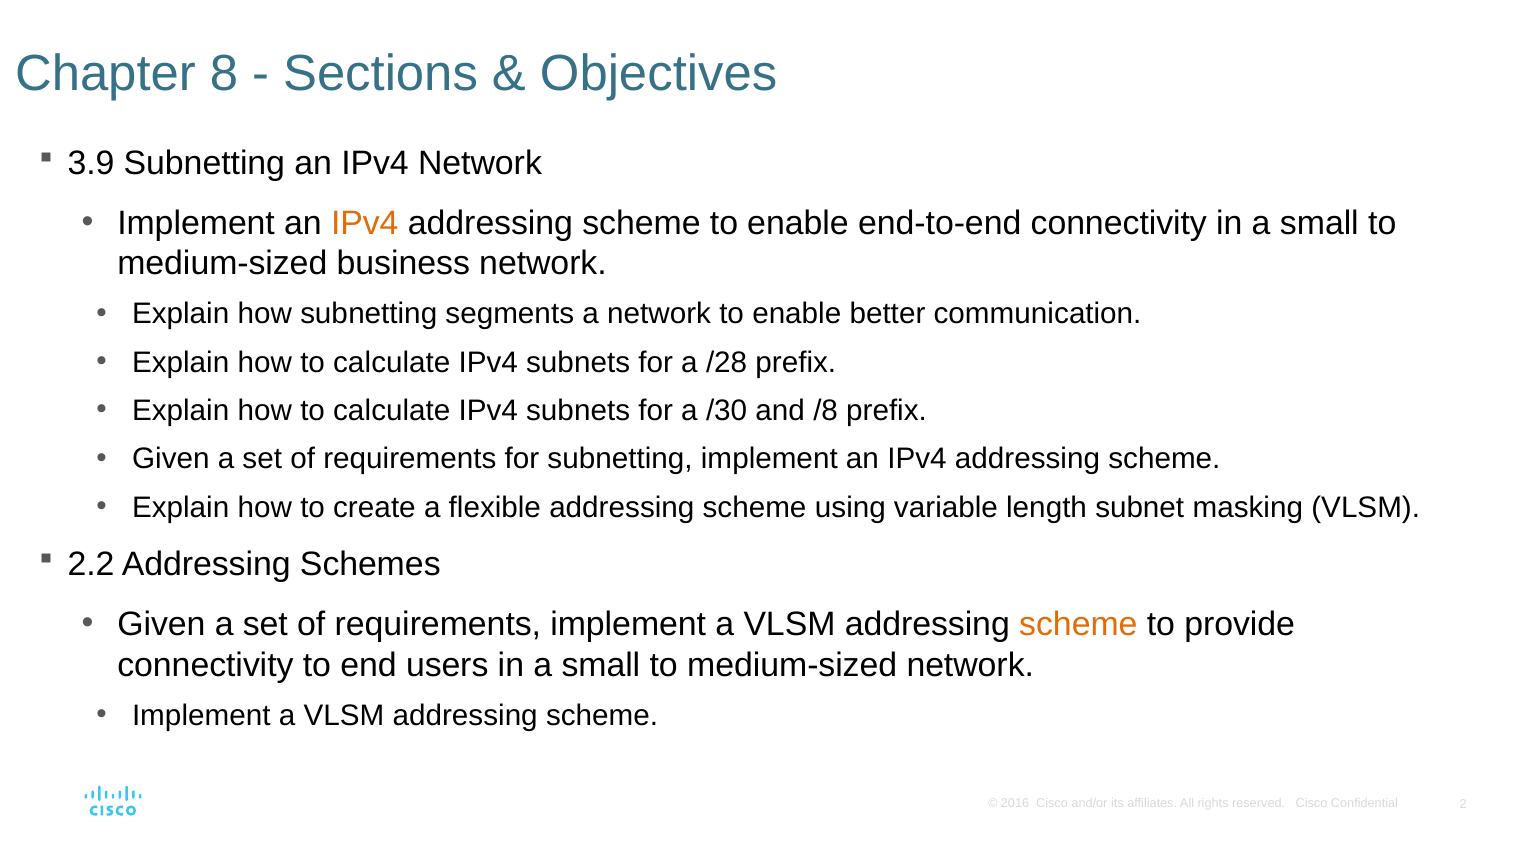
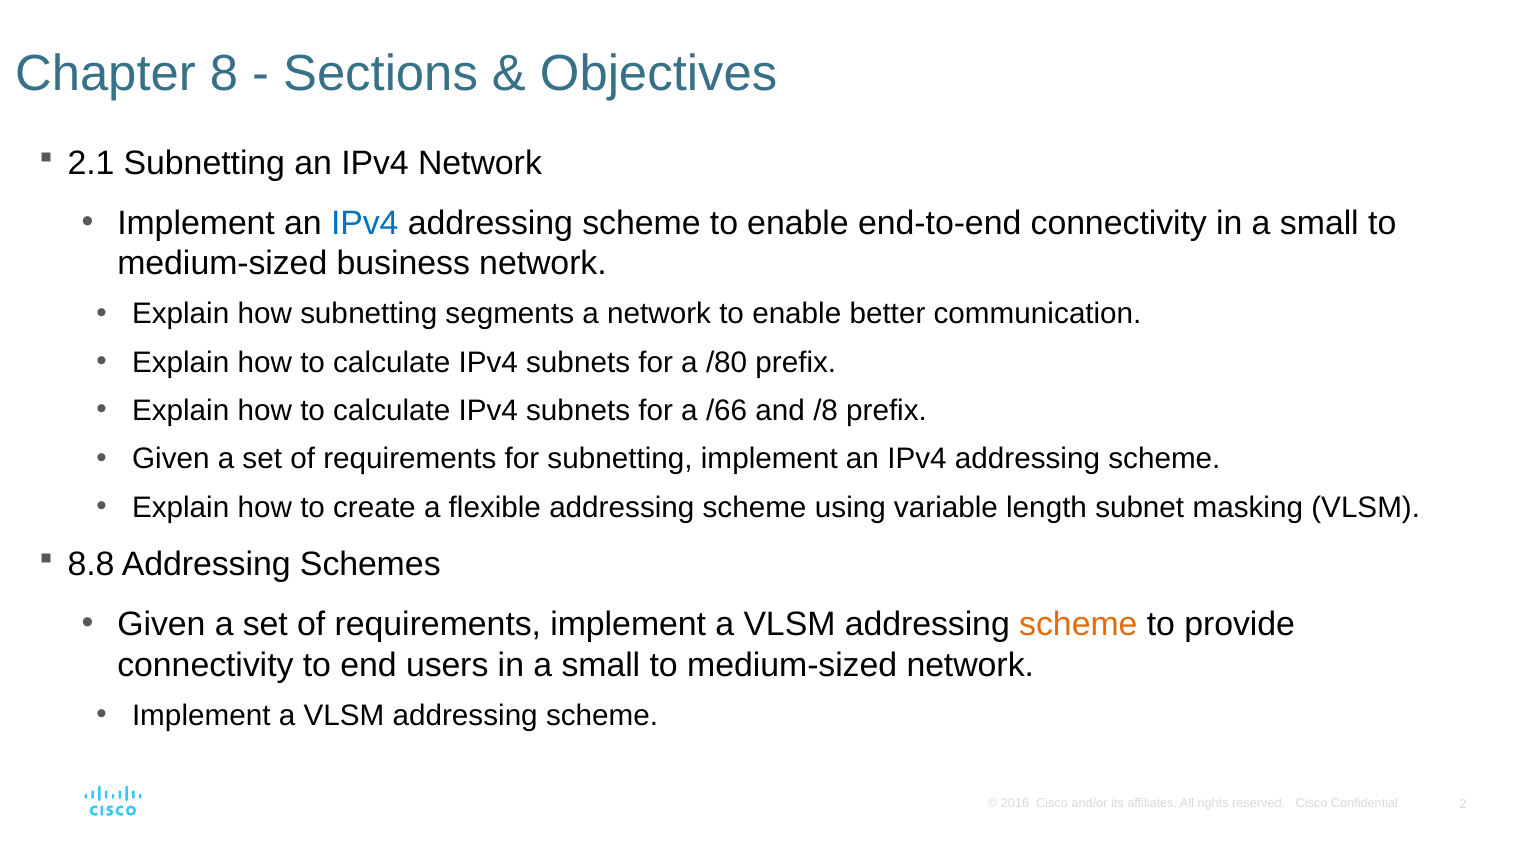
3.9: 3.9 -> 2.1
IPv4 at (365, 223) colour: orange -> blue
/28: /28 -> /80
/30: /30 -> /66
2.2: 2.2 -> 8.8
